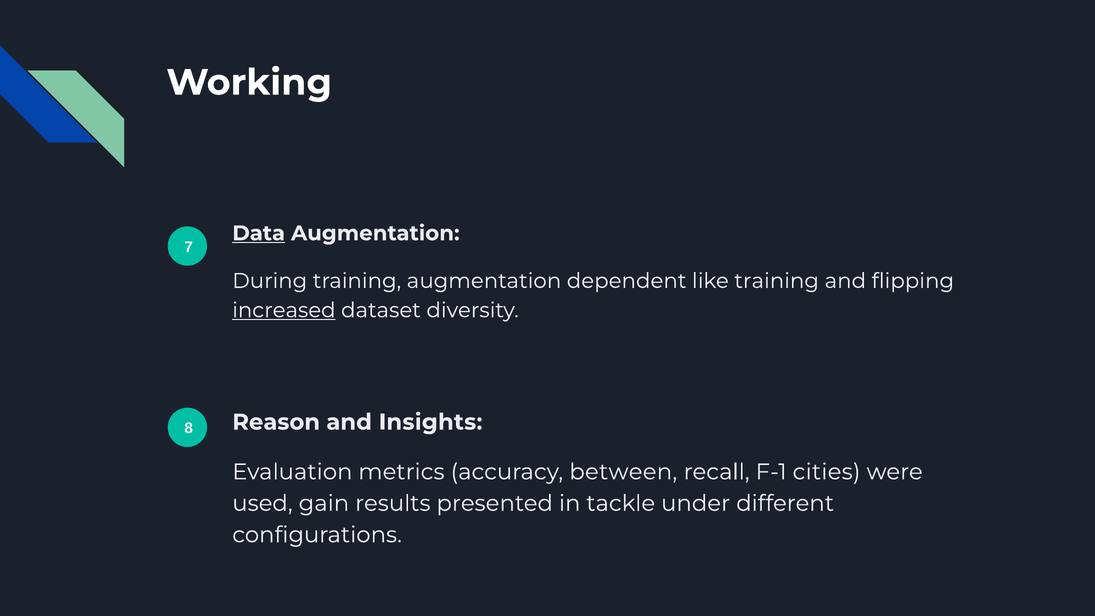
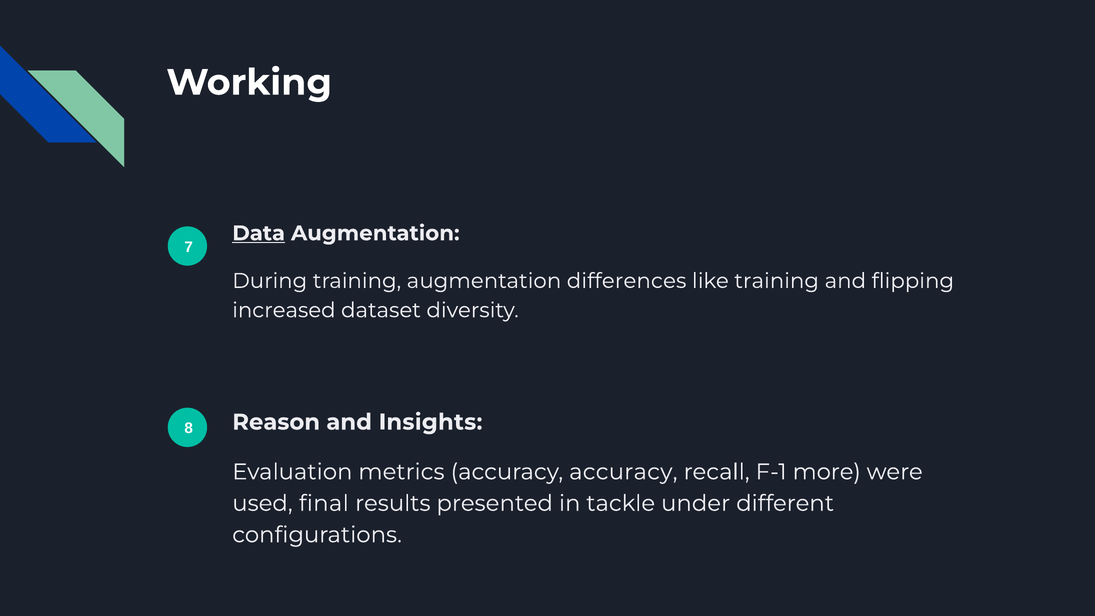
dependent: dependent -> differences
increased underline: present -> none
accuracy between: between -> accuracy
cities: cities -> more
gain: gain -> final
